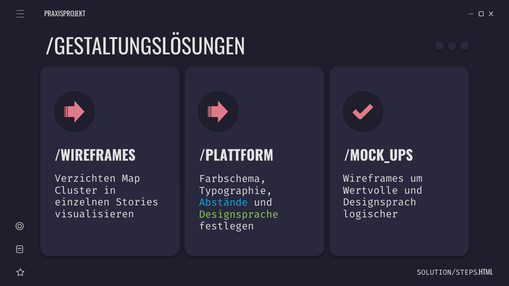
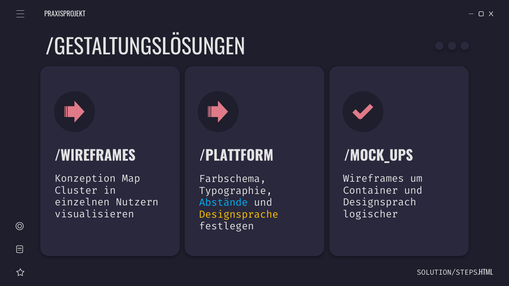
Verzichten: Verzichten -> Konzeption
Wertvolle: Wertvolle -> Container
Stories: Stories -> Nutzern
Designsprache colour: light green -> yellow
